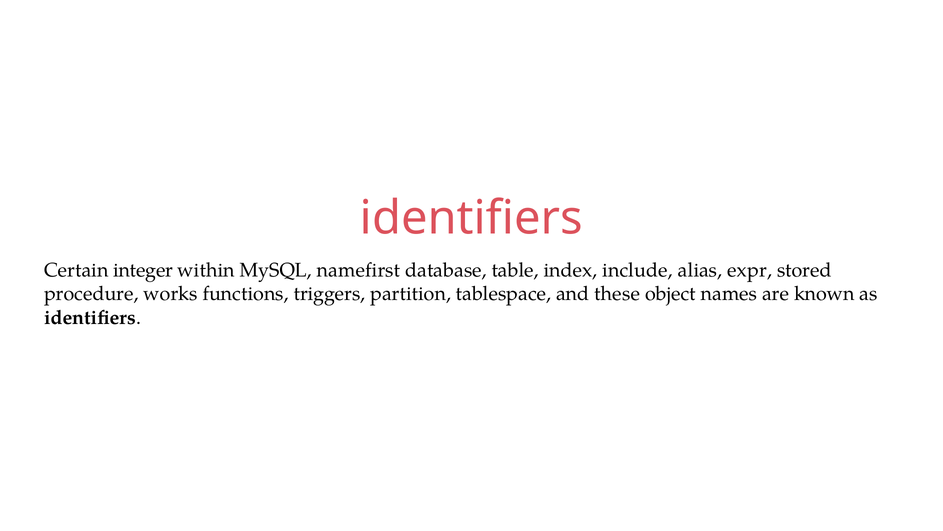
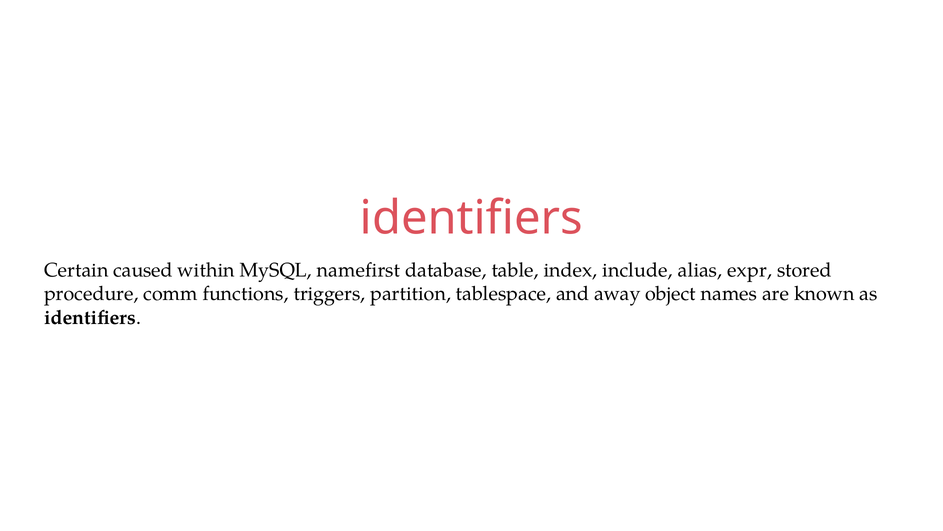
integer: integer -> caused
works: works -> comm
these: these -> away
